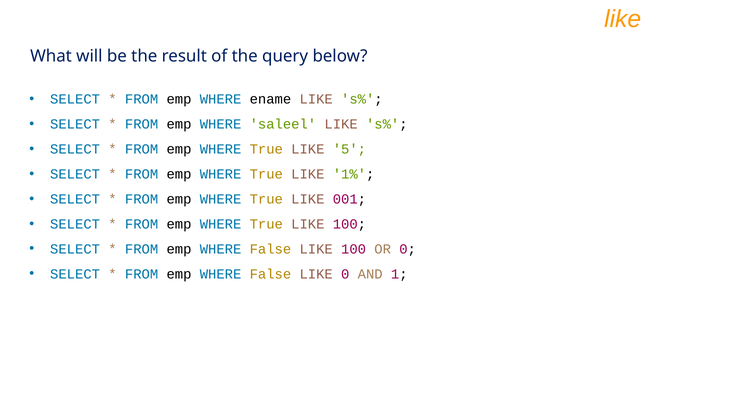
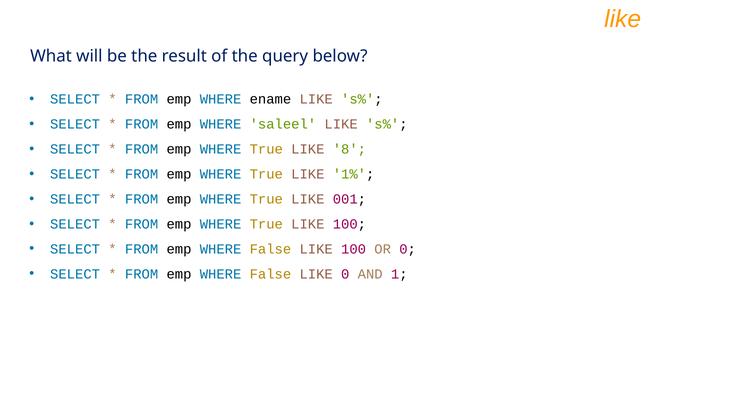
5: 5 -> 8
